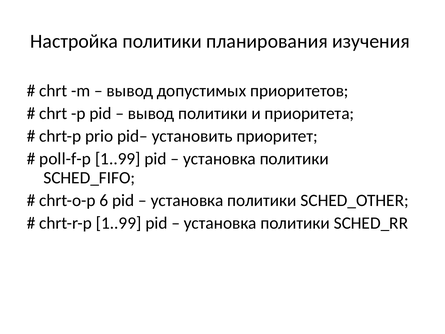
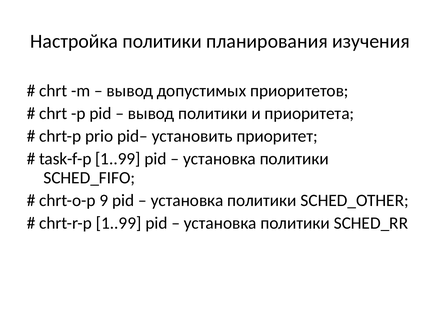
poll-f-p: poll-f-p -> task-f-p
6: 6 -> 9
